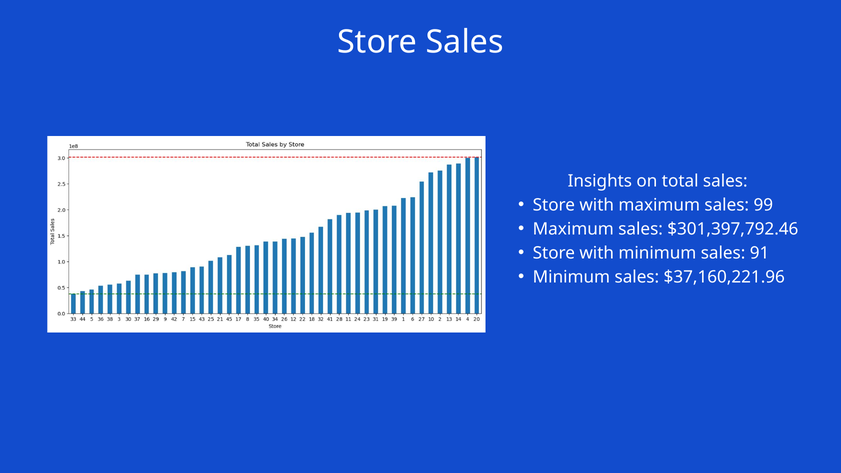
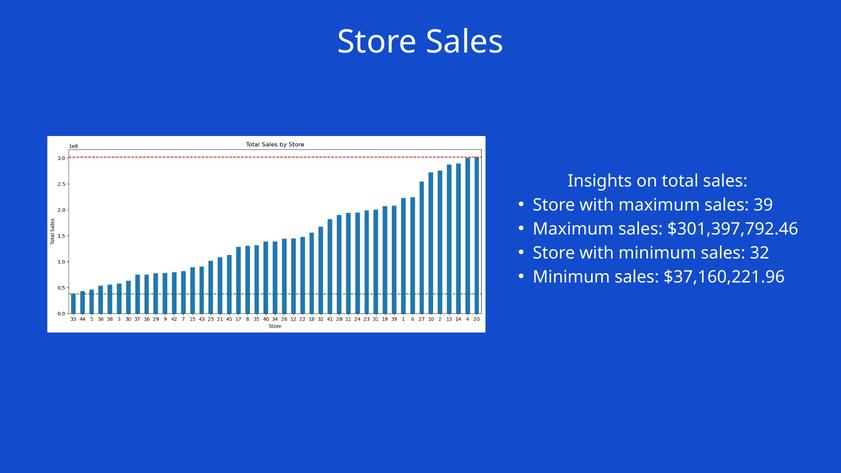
99: 99 -> 39
91: 91 -> 32
